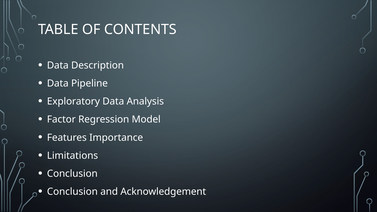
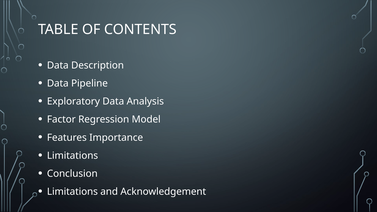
Conclusion at (72, 192): Conclusion -> Limitations
